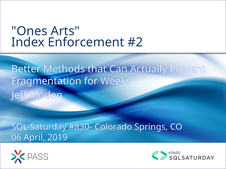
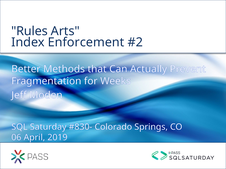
Ones: Ones -> Rules
